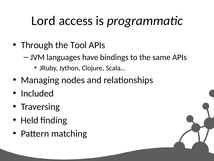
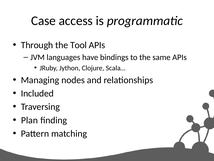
Lord: Lord -> Case
Held: Held -> Plan
